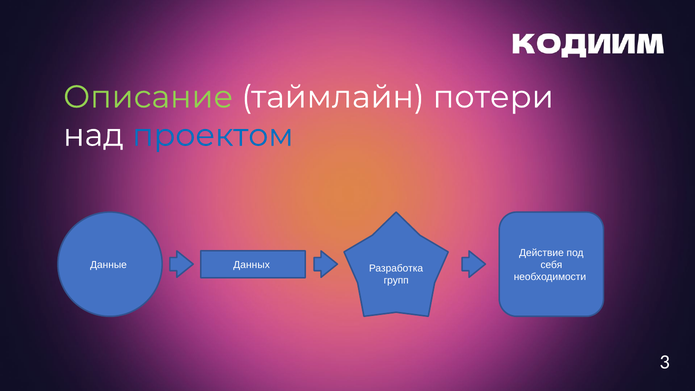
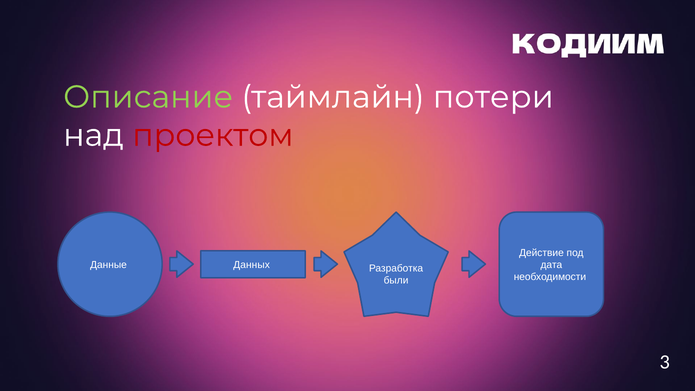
проектом colour: blue -> red
себя: себя -> дата
групп: групп -> были
